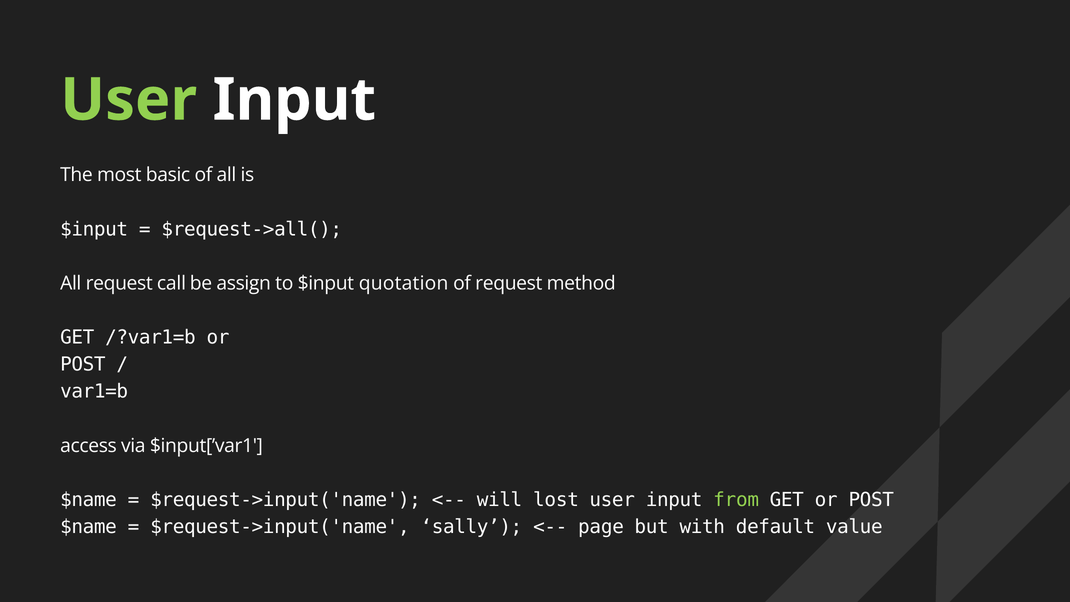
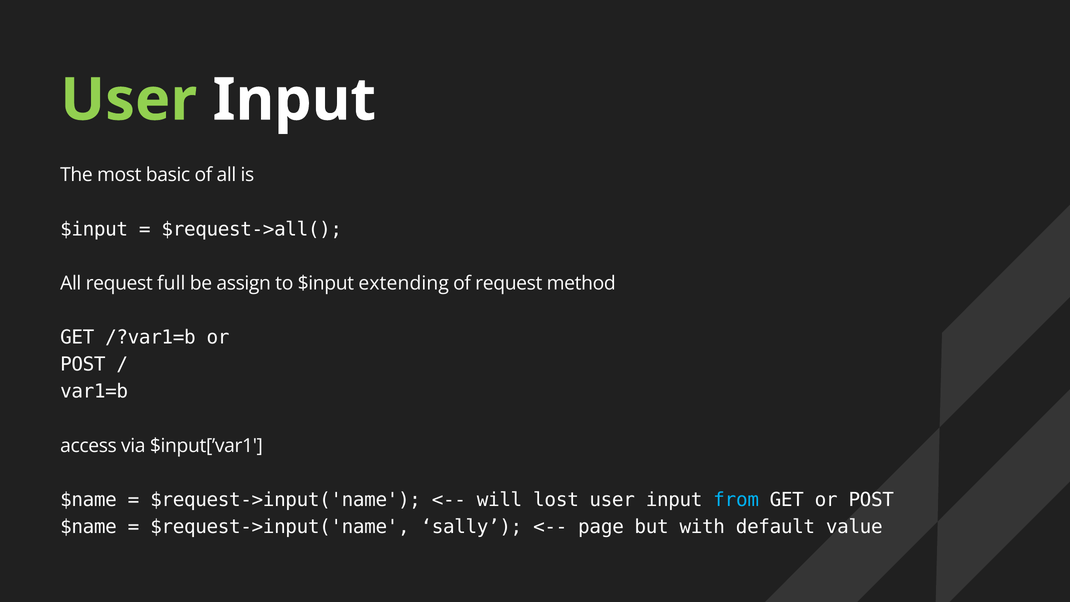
call: call -> full
quotation: quotation -> extending
from colour: light green -> light blue
